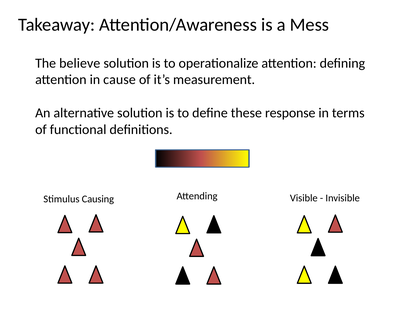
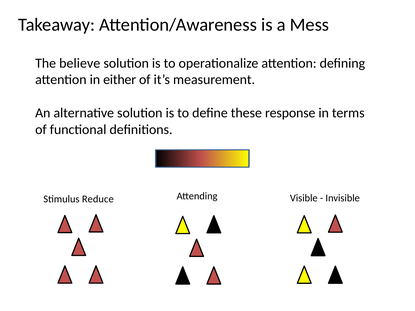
cause: cause -> either
Causing: Causing -> Reduce
